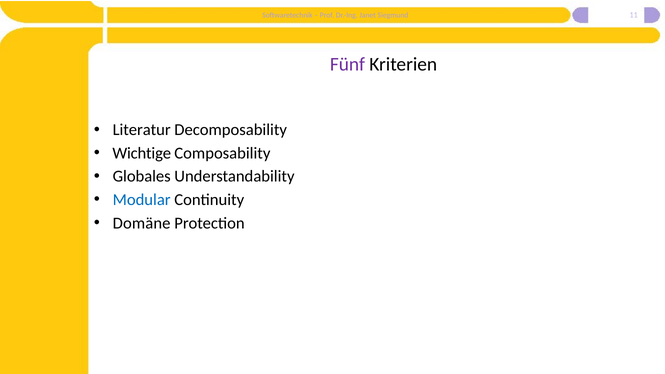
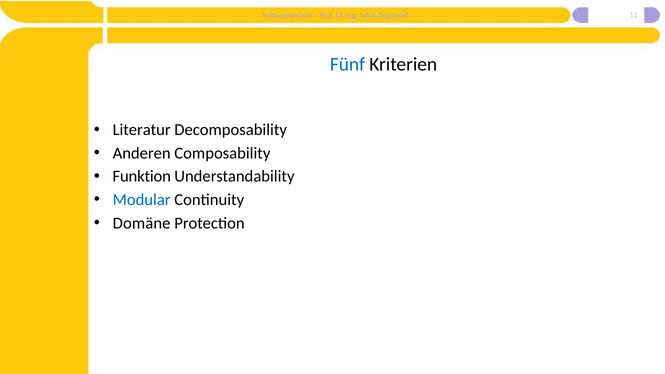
Fünf colour: purple -> blue
Wichtige: Wichtige -> Anderen
Globales: Globales -> Funktion
